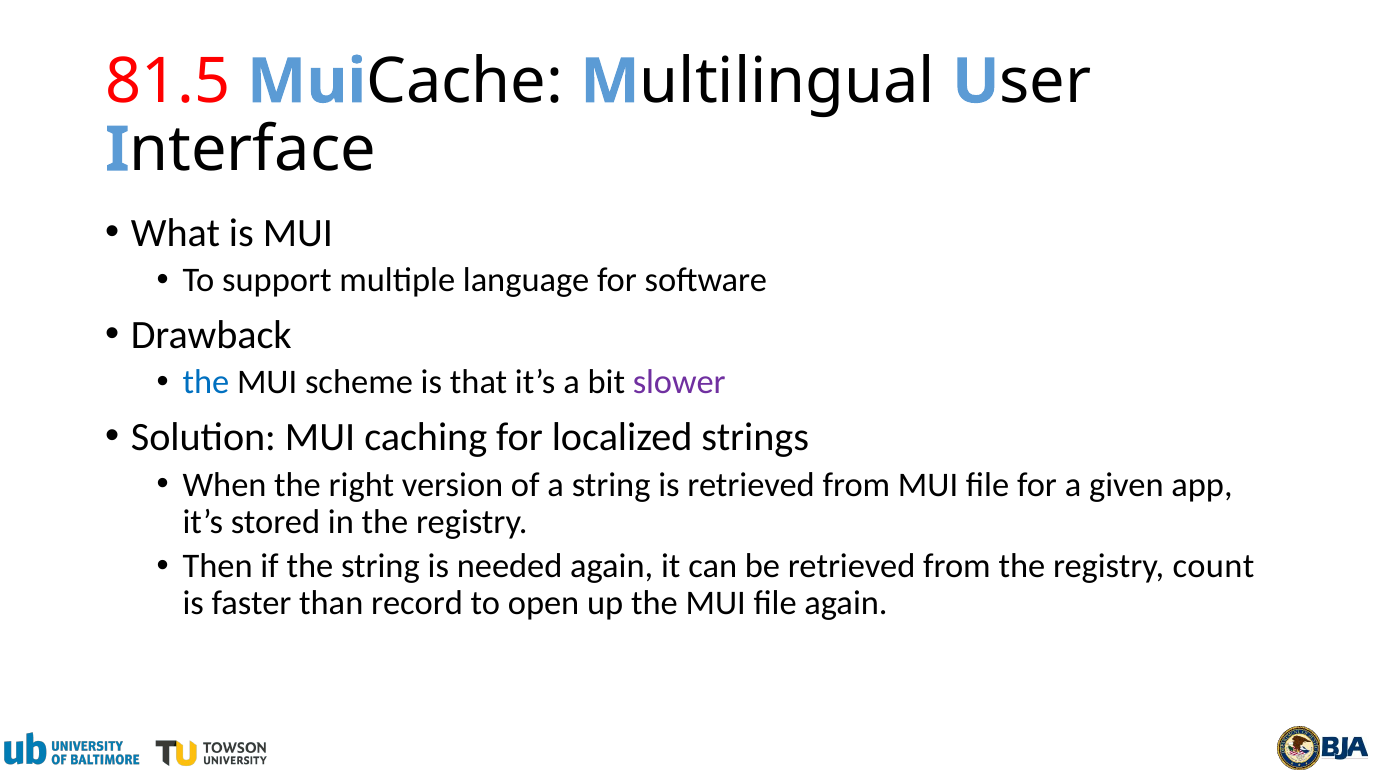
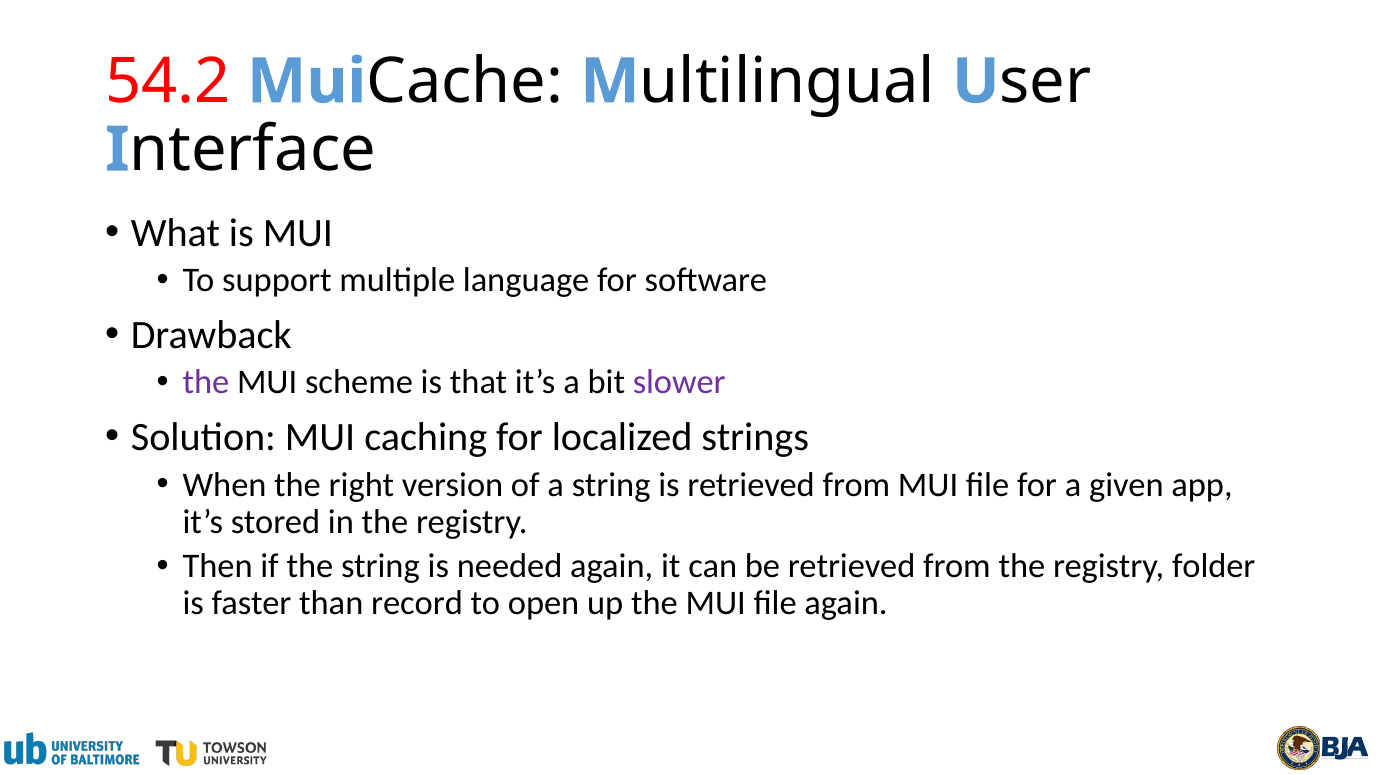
81.5: 81.5 -> 54.2
the at (206, 383) colour: blue -> purple
count: count -> folder
